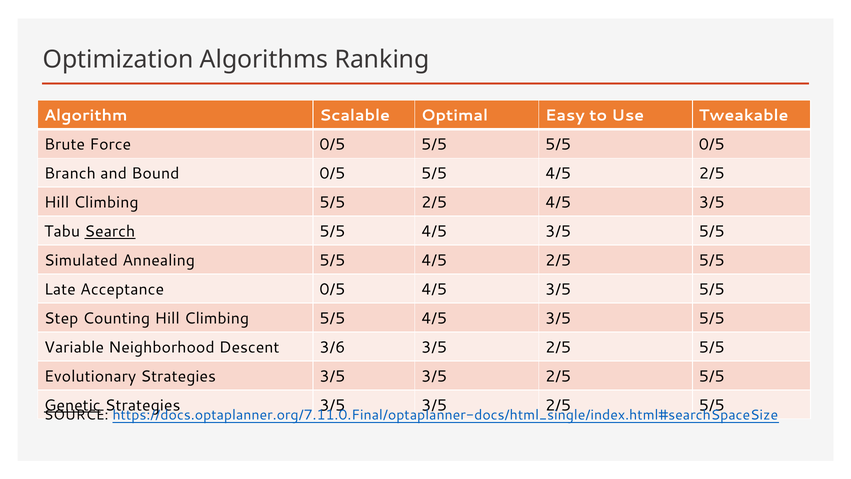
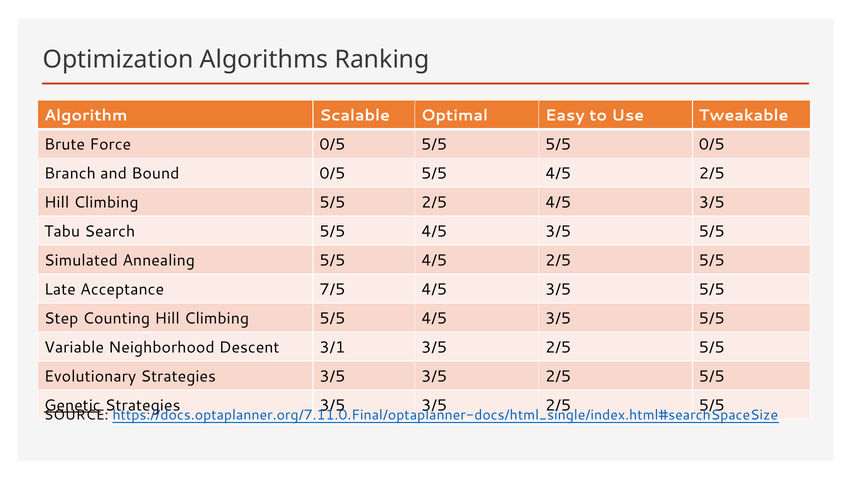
Search underline: present -> none
Acceptance 0/5: 0/5 -> 7/5
3/6: 3/6 -> 3/1
